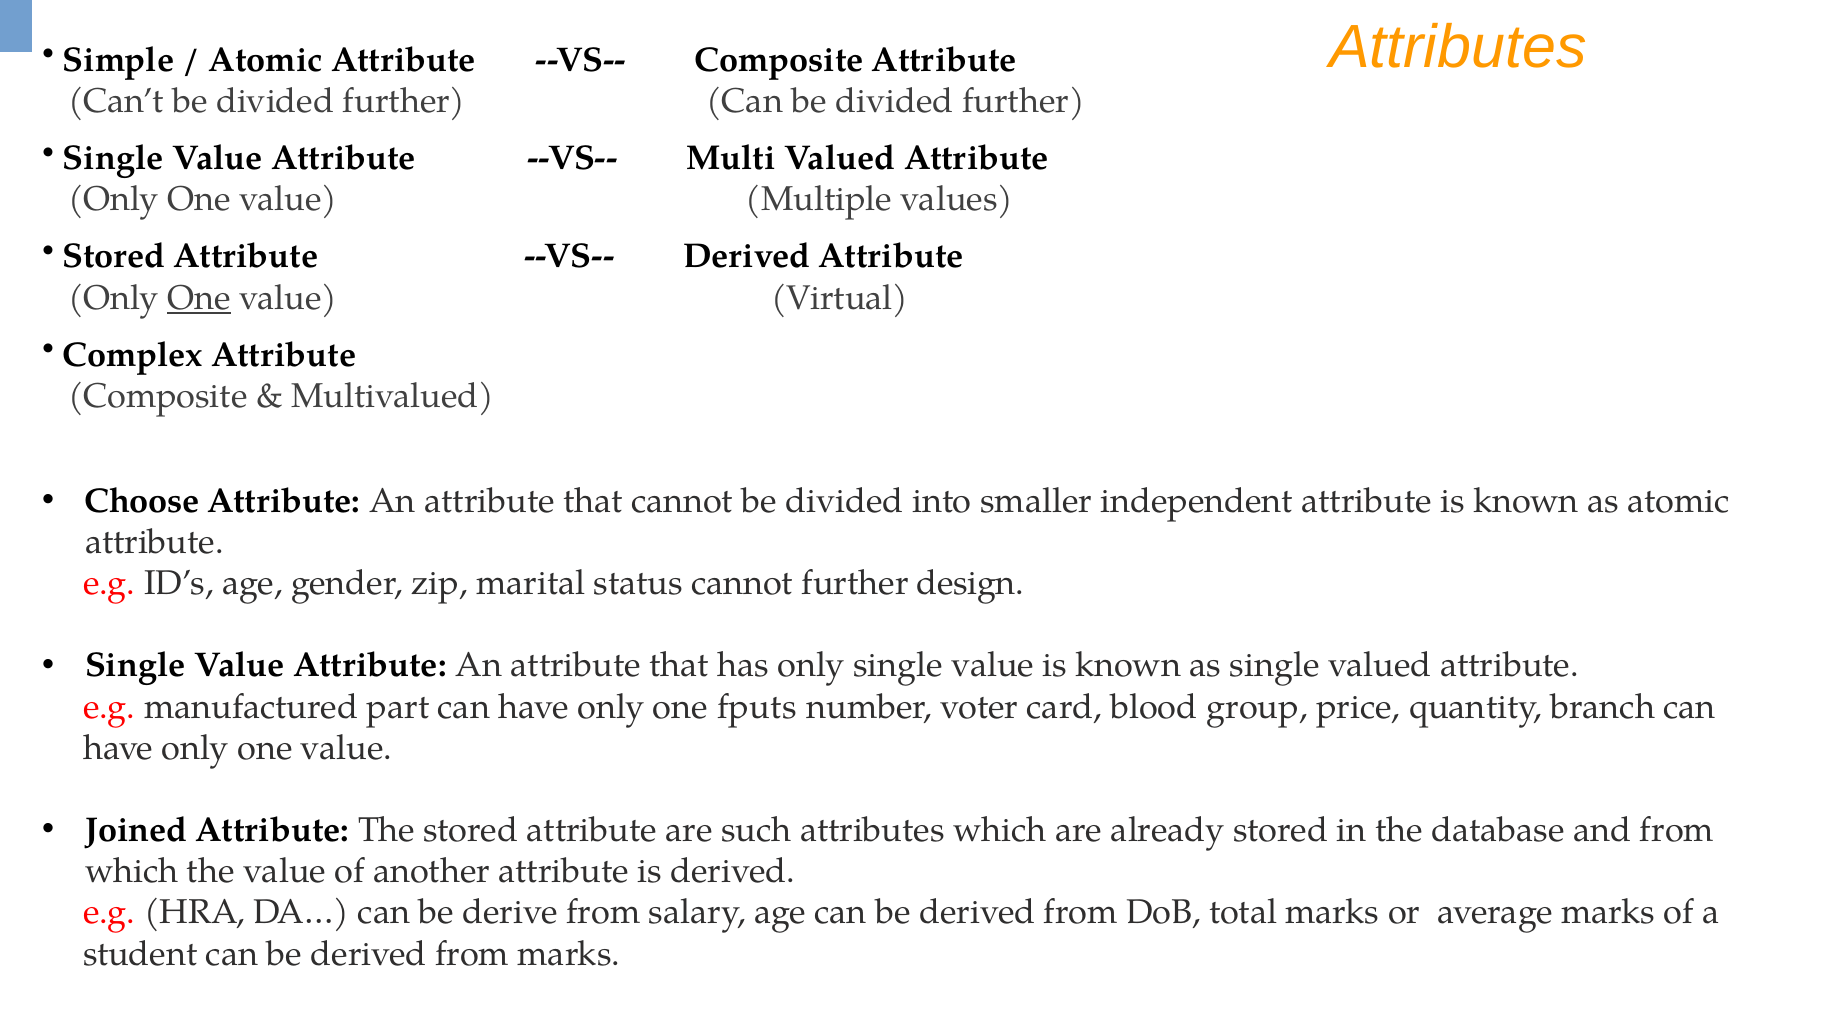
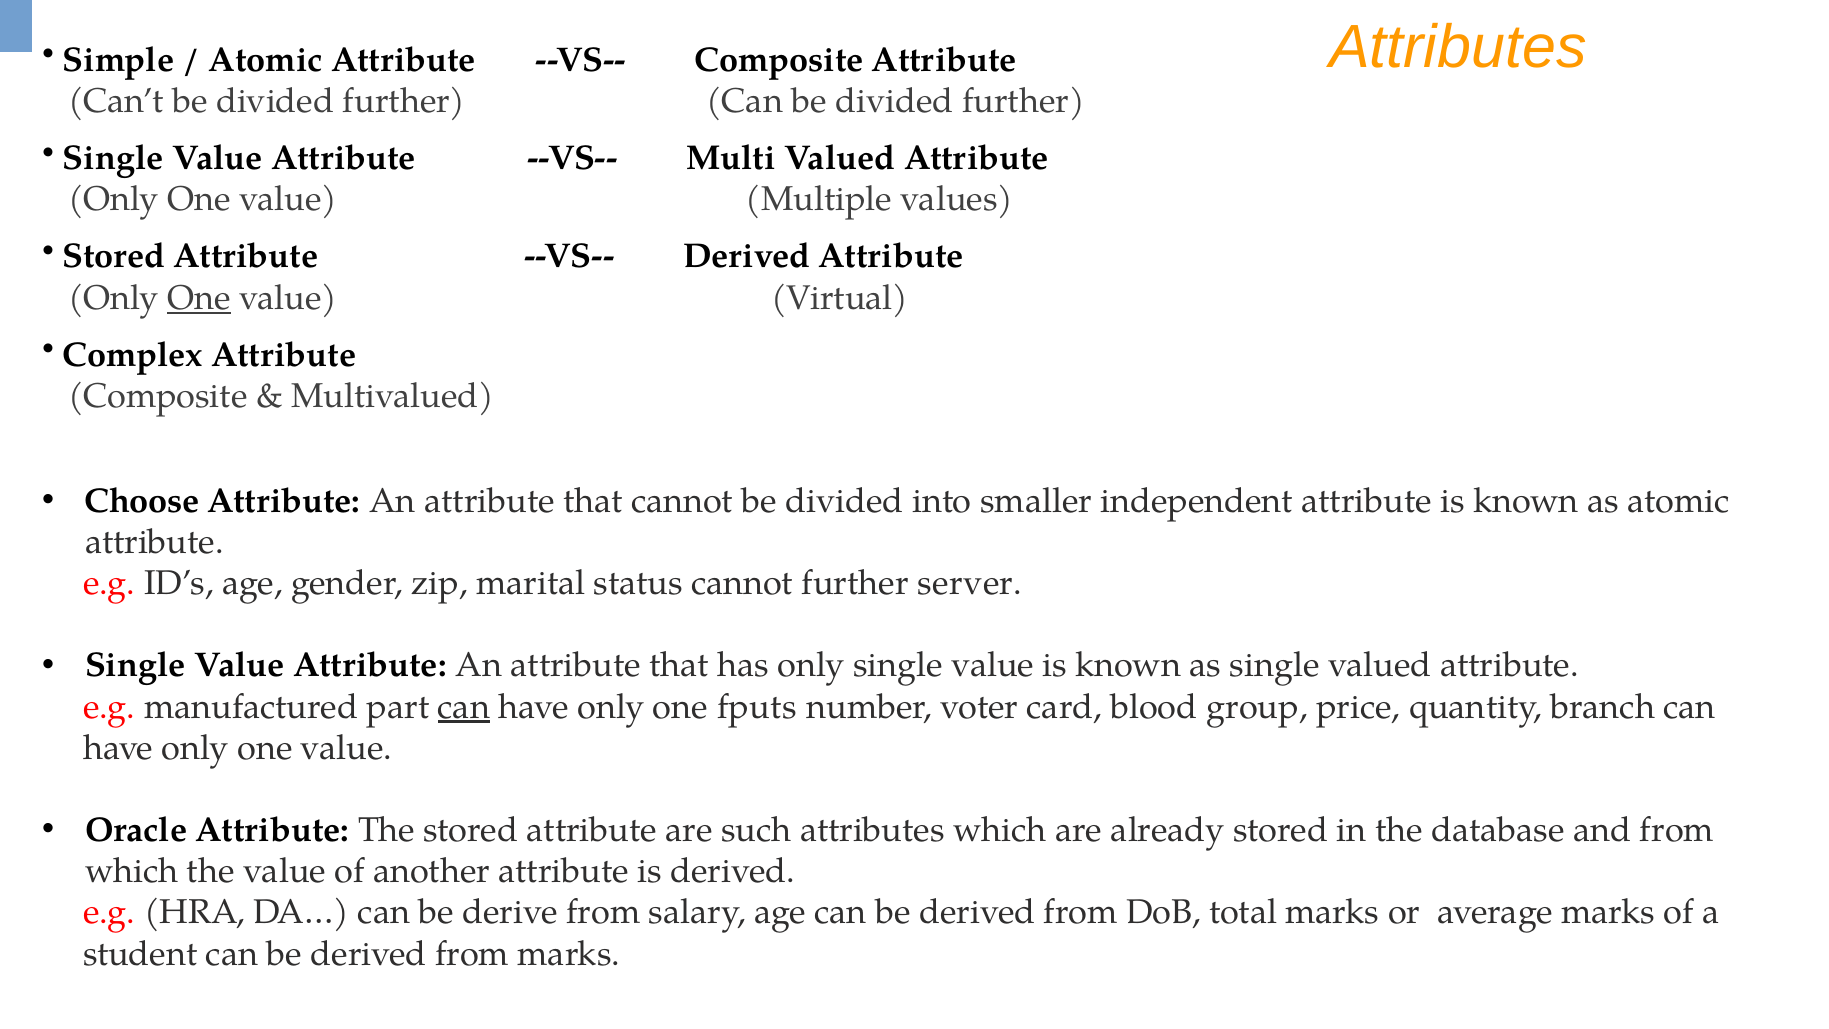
design: design -> server
can at (464, 707) underline: none -> present
Joined: Joined -> Oracle
